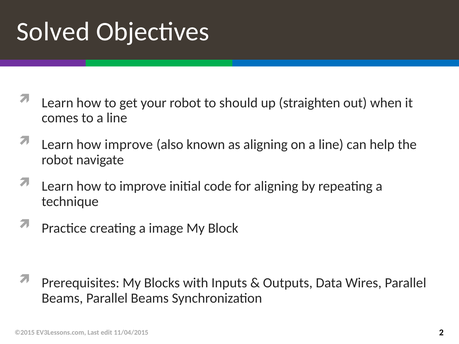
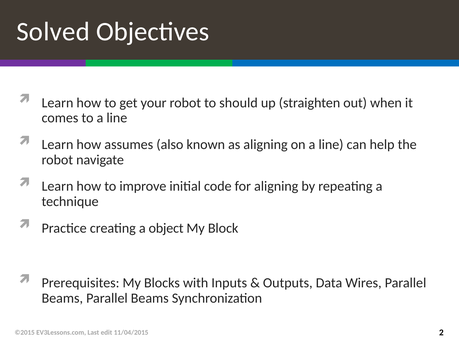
how improve: improve -> assumes
image: image -> object
